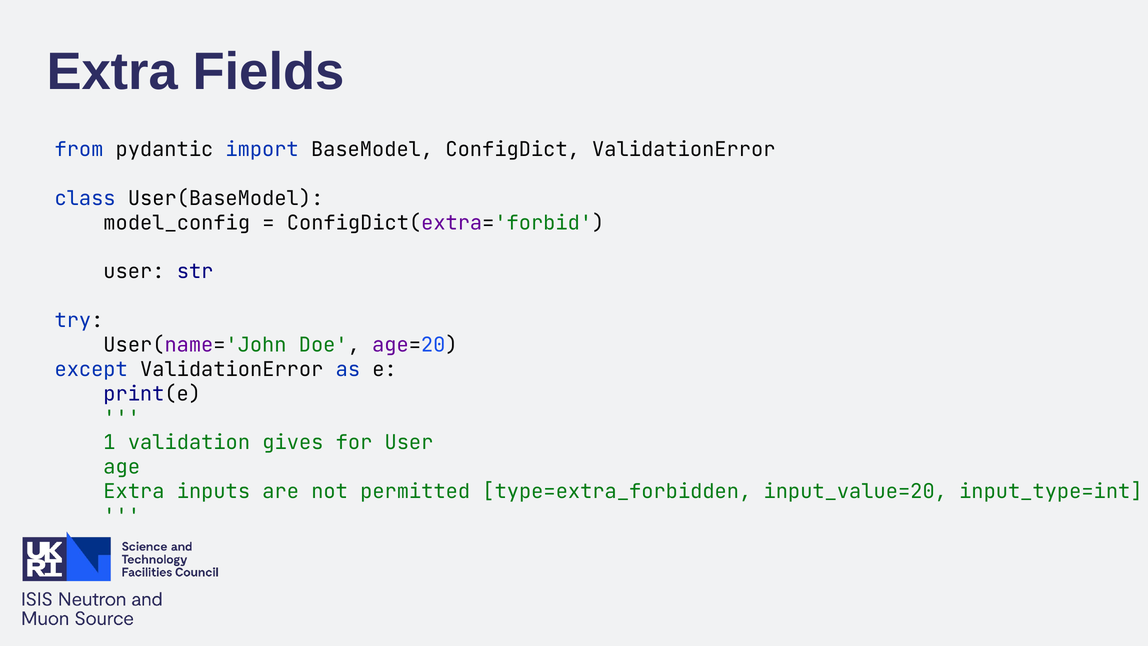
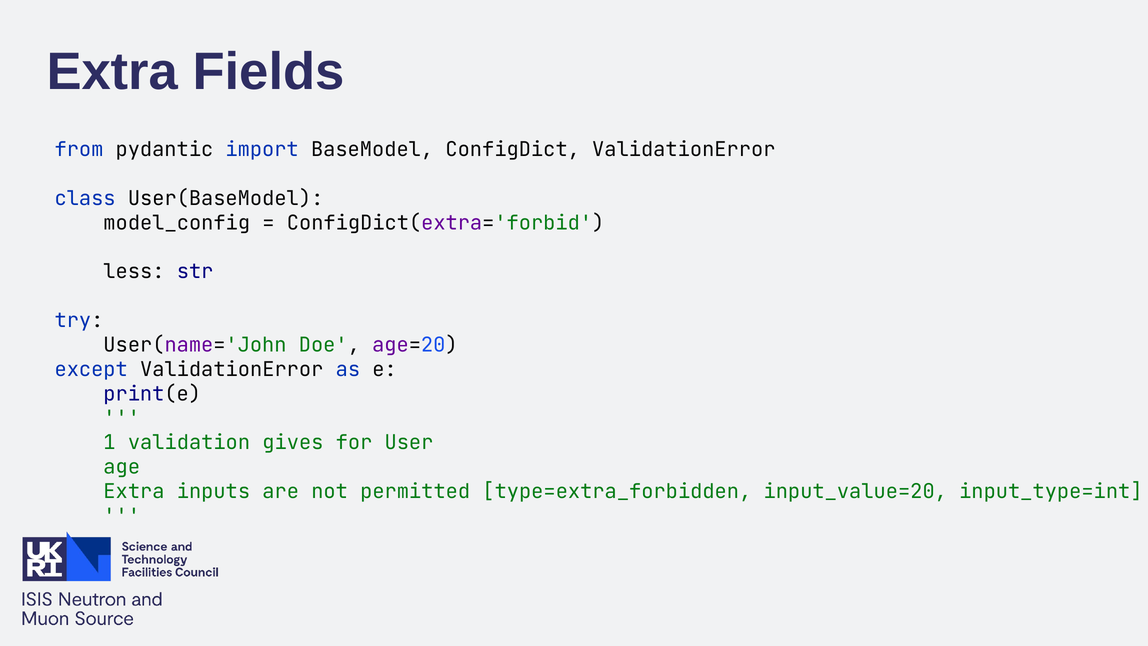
user at (134, 272): user -> less
